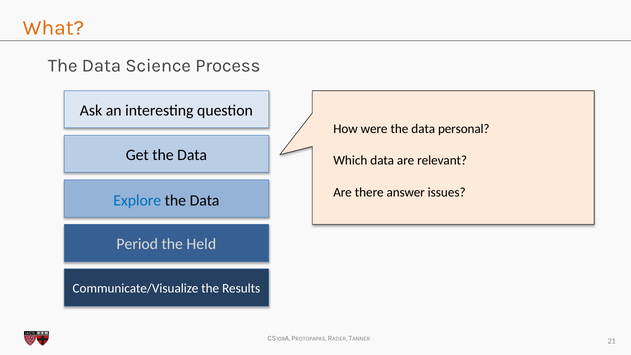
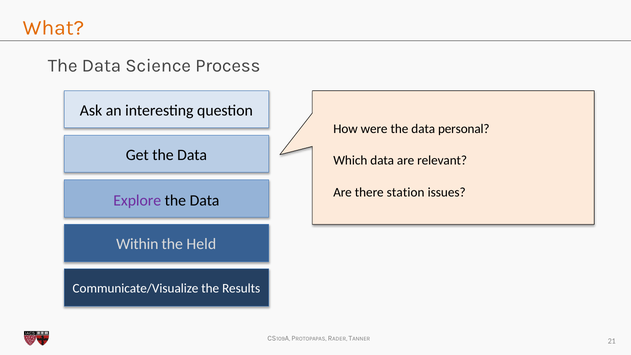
answer: answer -> station
Explore colour: blue -> purple
Period: Period -> Within
